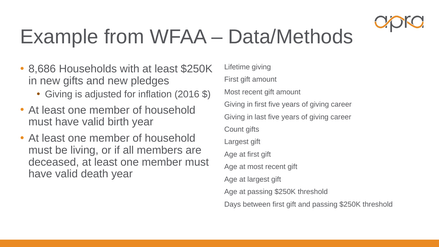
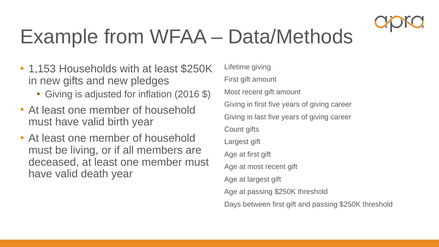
8,686: 8,686 -> 1,153
